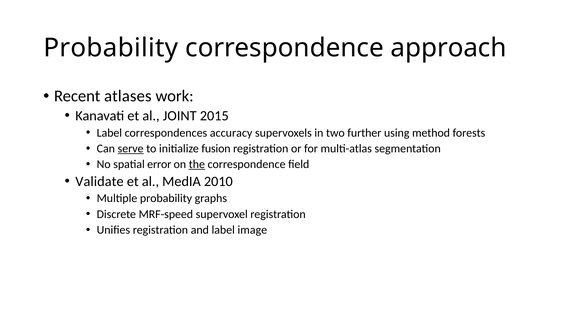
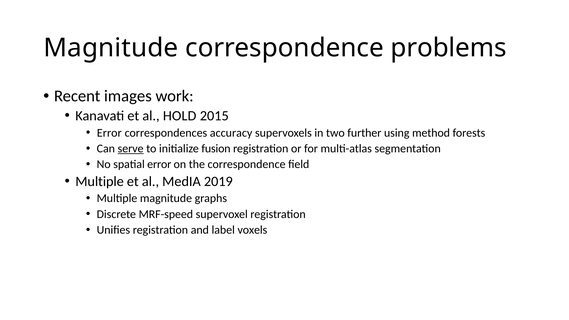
Probability at (111, 48): Probability -> Magnitude
approach: approach -> problems
atlases: atlases -> images
JOINT: JOINT -> HOLD
Label at (109, 133): Label -> Error
the underline: present -> none
Validate at (99, 181): Validate -> Multiple
2010: 2010 -> 2019
Multiple probability: probability -> magnitude
image: image -> voxels
